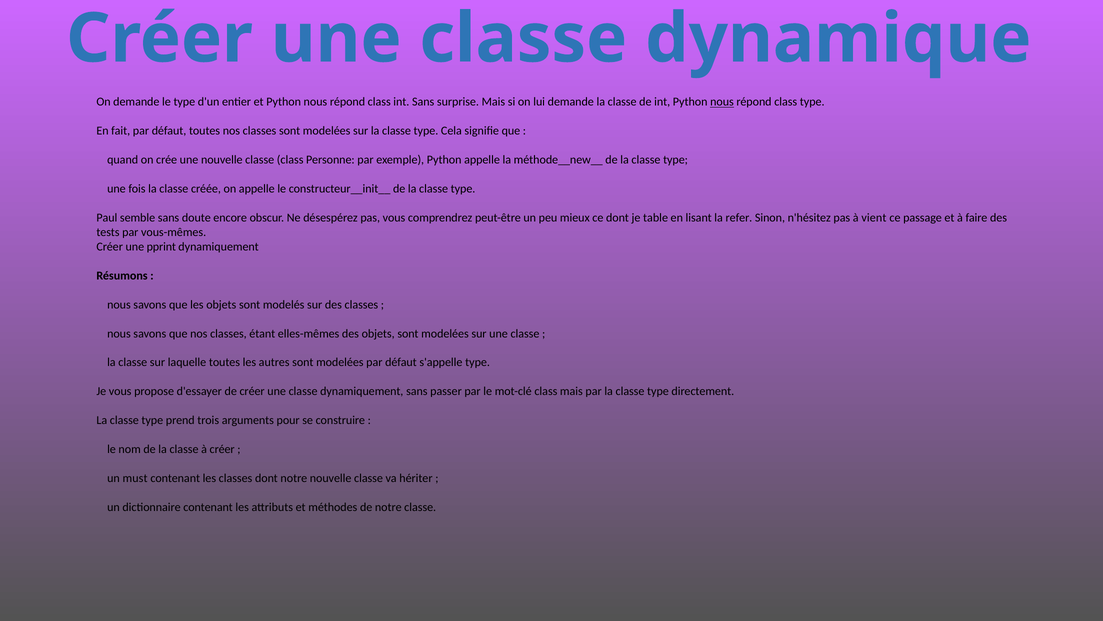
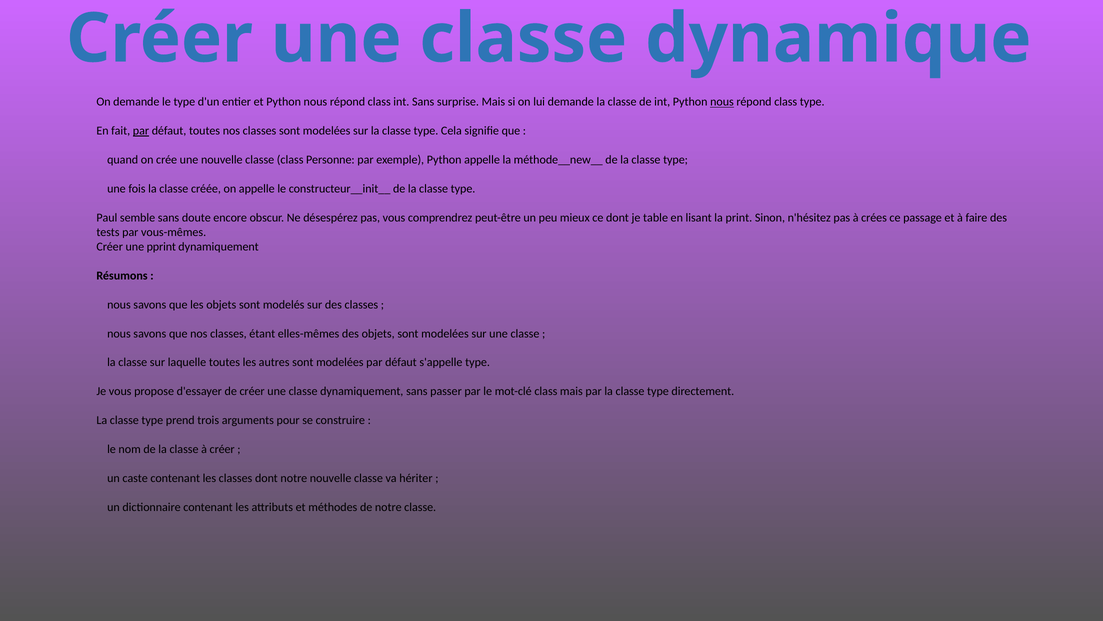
par at (141, 131) underline: none -> present
refer: refer -> print
vient: vient -> crées
must: must -> caste
